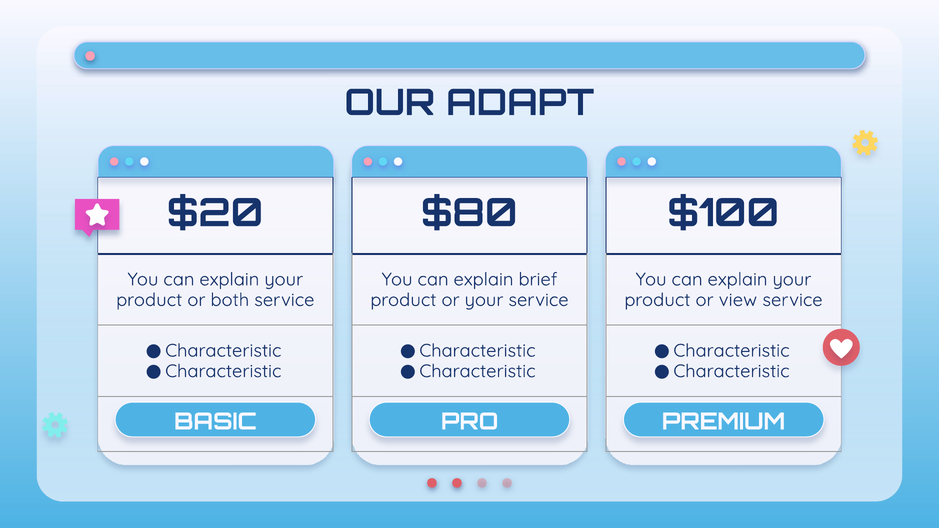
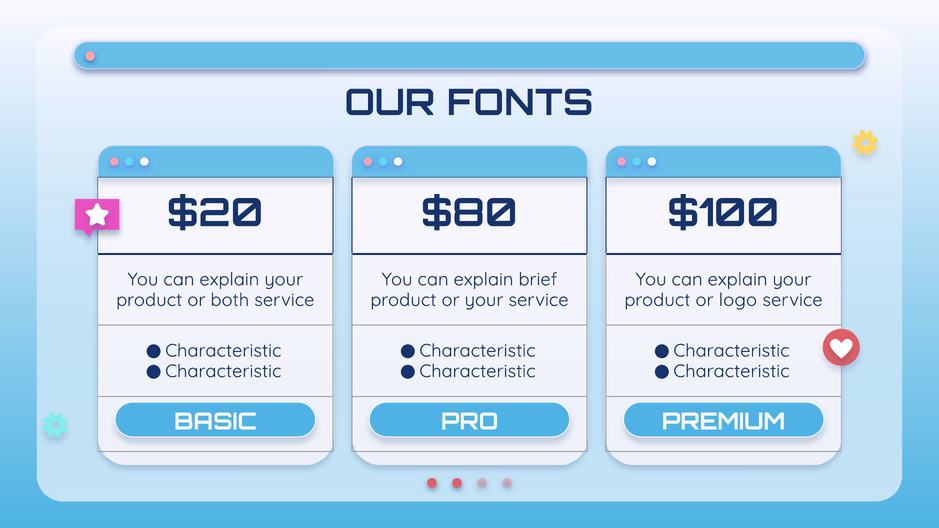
ADAPT: ADAPT -> FONTS
view: view -> logo
